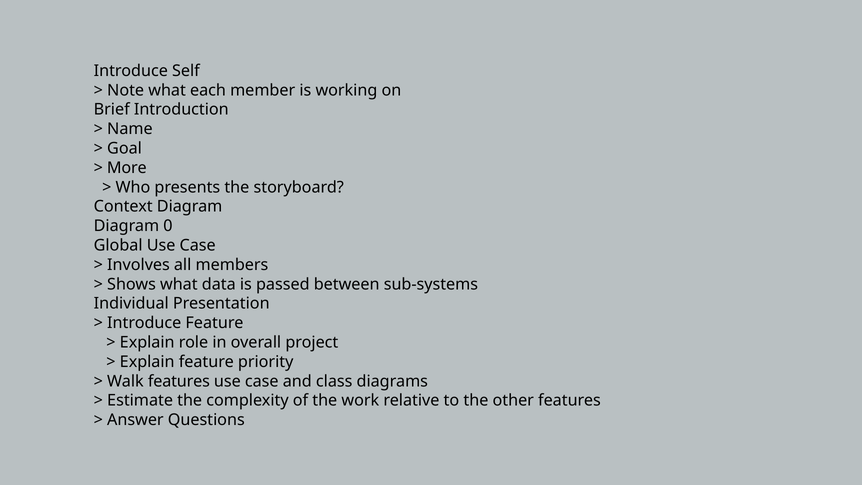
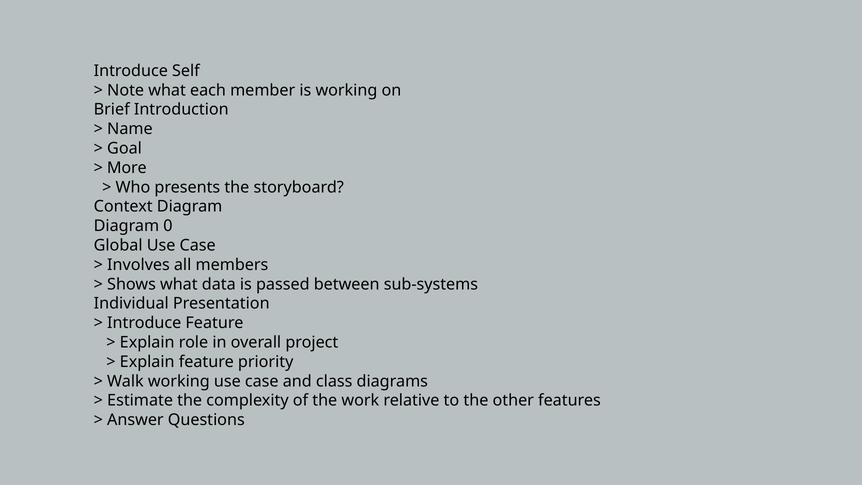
Walk features: features -> working
